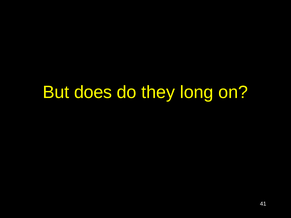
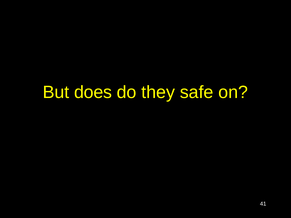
long: long -> safe
